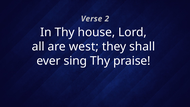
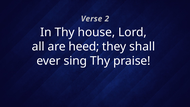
west: west -> heed
